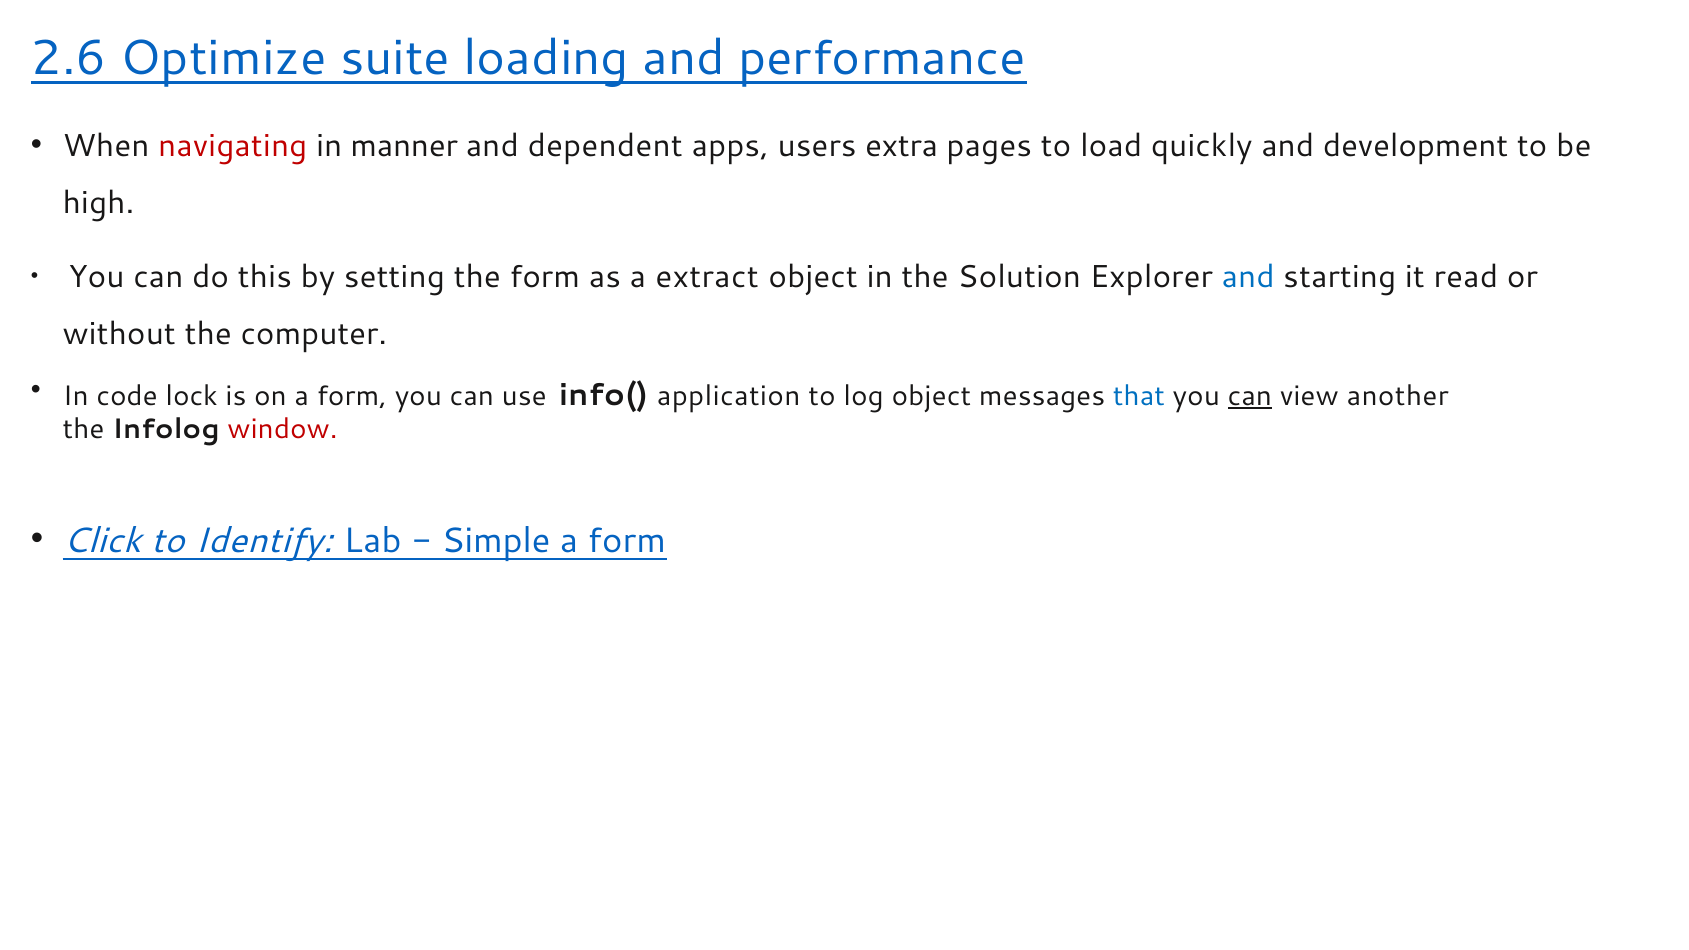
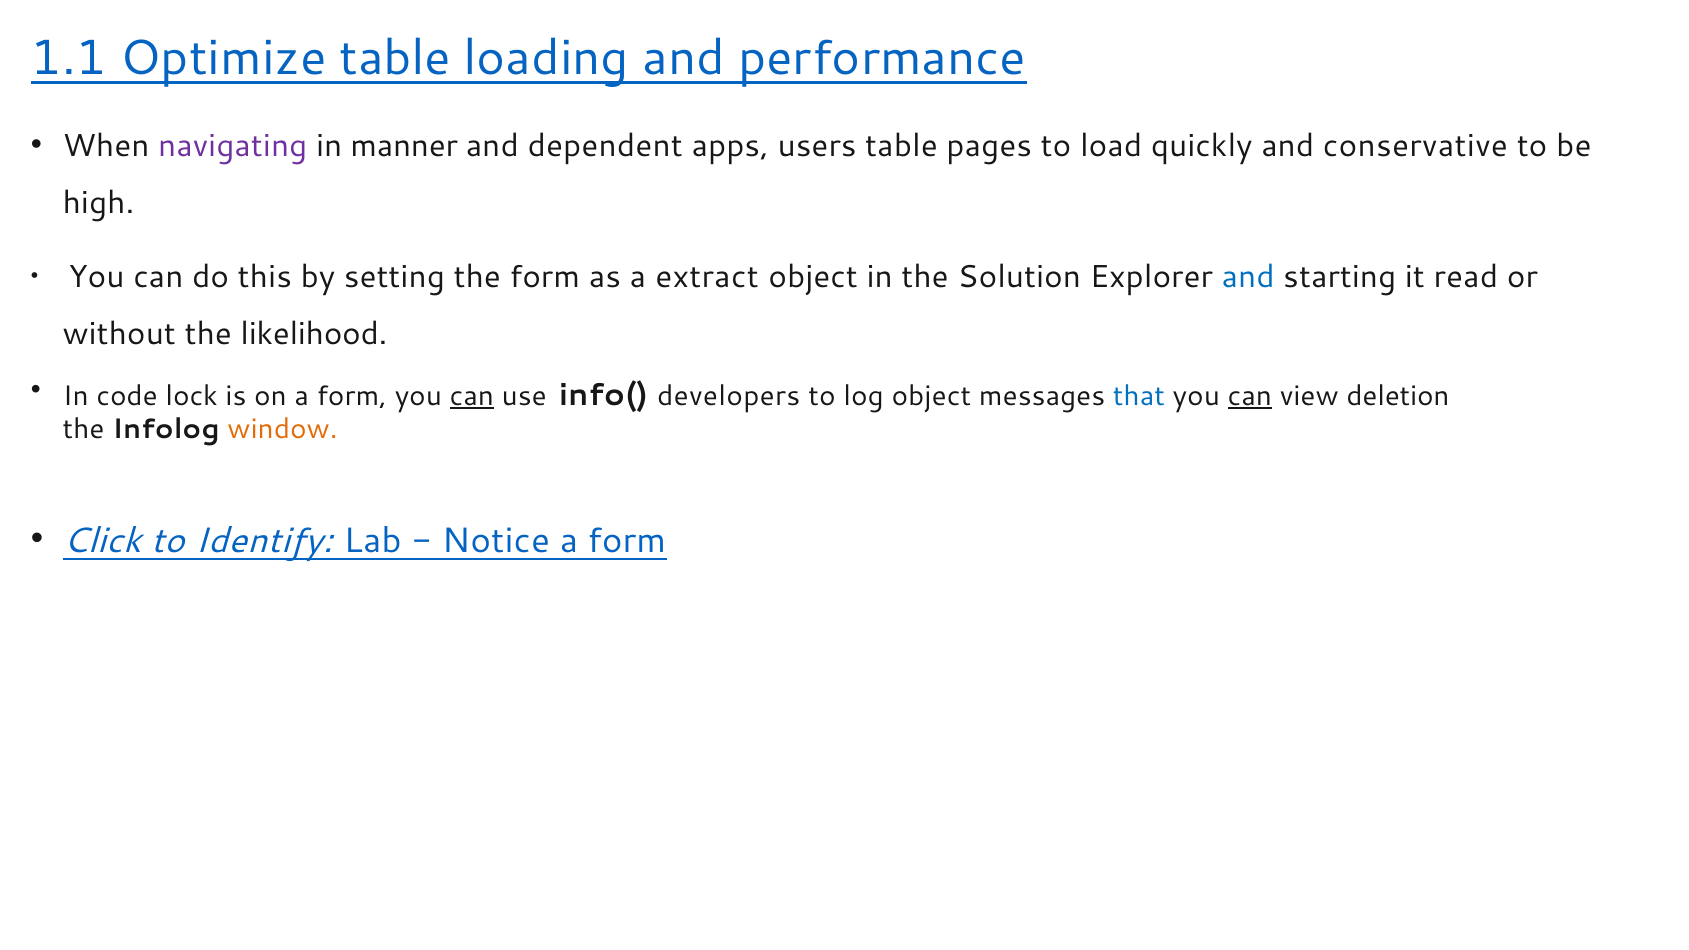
2.6: 2.6 -> 1.1
Optimize suite: suite -> table
navigating colour: red -> purple
users extra: extra -> table
development: development -> conservative
computer: computer -> likelihood
can at (472, 396) underline: none -> present
application: application -> developers
another: another -> deletion
window colour: red -> orange
Simple: Simple -> Notice
